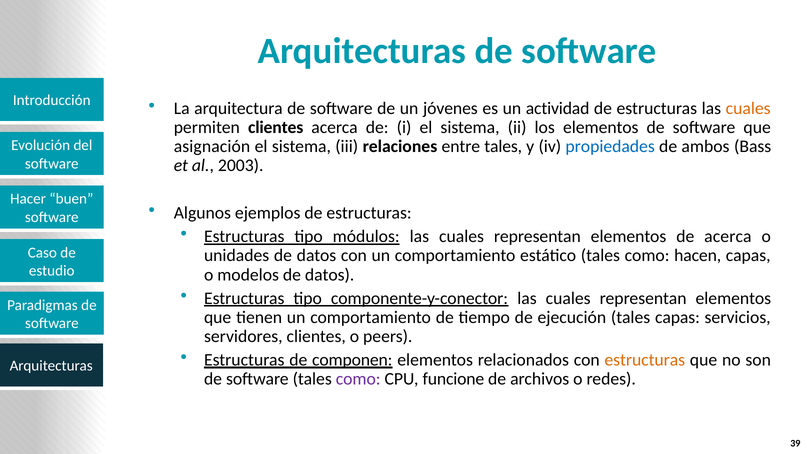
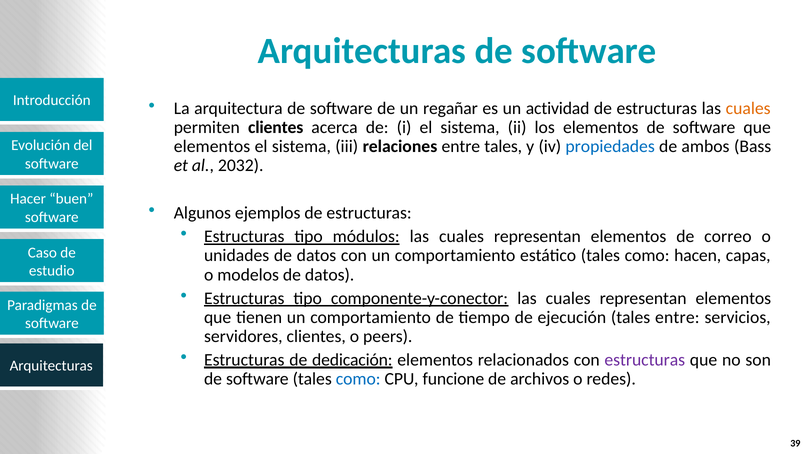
jóvenes: jóvenes -> regañar
asignación at (212, 146): asignación -> elementos
2003: 2003 -> 2032
de acerca: acerca -> correo
tales capas: capas -> entre
componen: componen -> dedicación
estructuras at (645, 360) colour: orange -> purple
como at (358, 379) colour: purple -> blue
